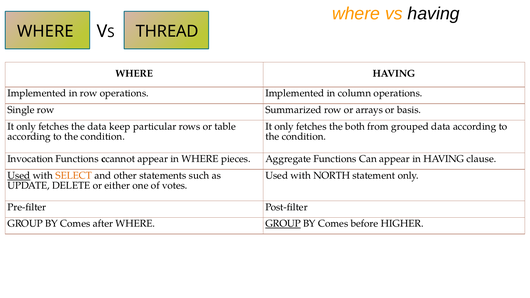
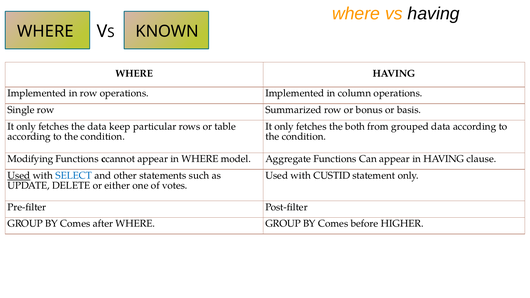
THREAD: THREAD -> KNOWN
arrays: arrays -> bonus
Invocation: Invocation -> Modifying
pieces: pieces -> model
SELECT colour: orange -> blue
NORTH: NORTH -> CUSTID
GROUP at (283, 224) underline: present -> none
